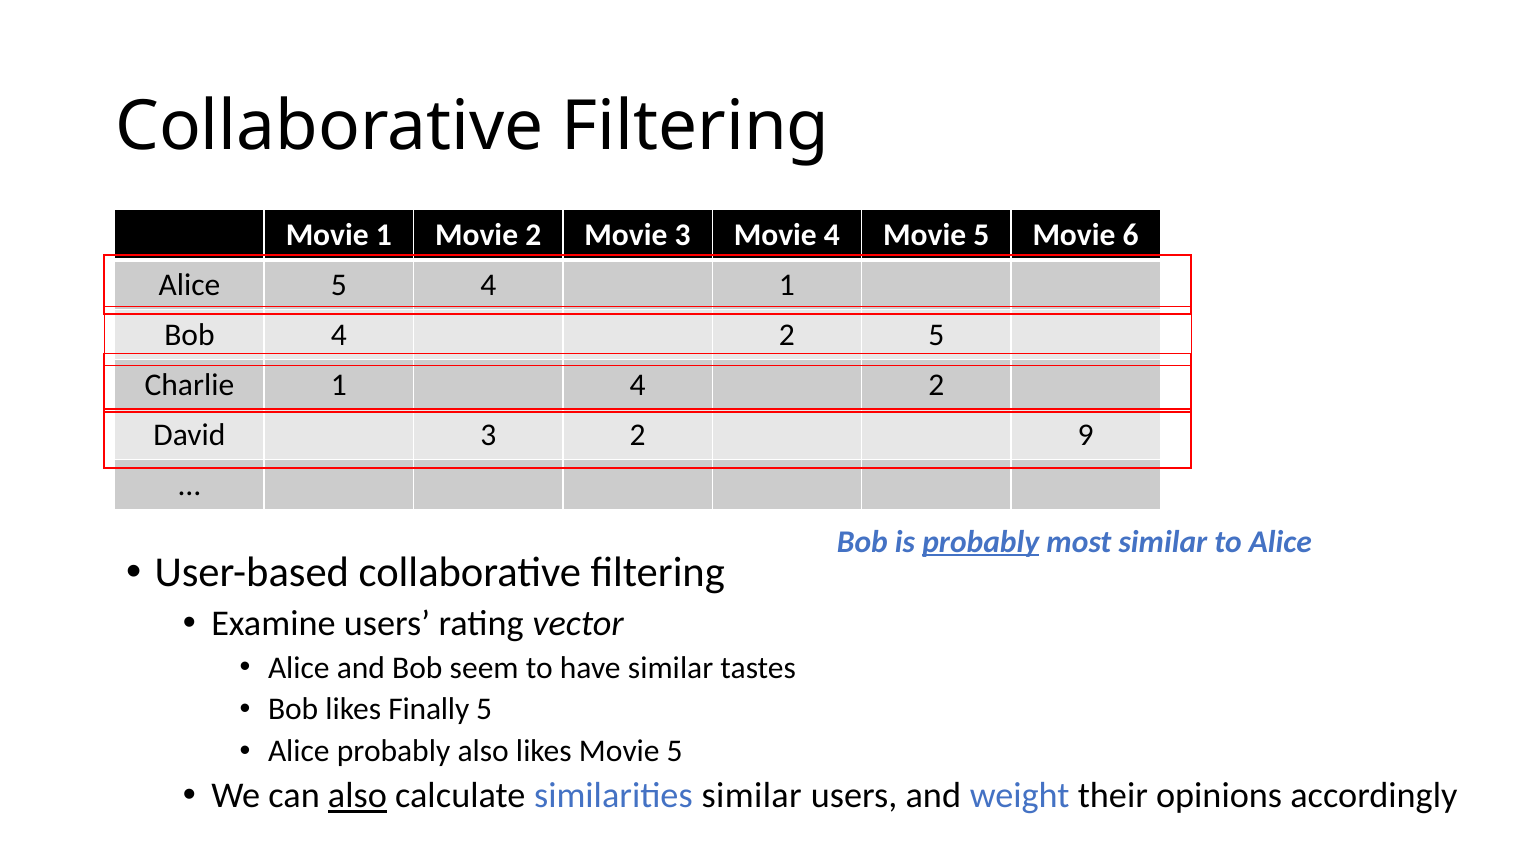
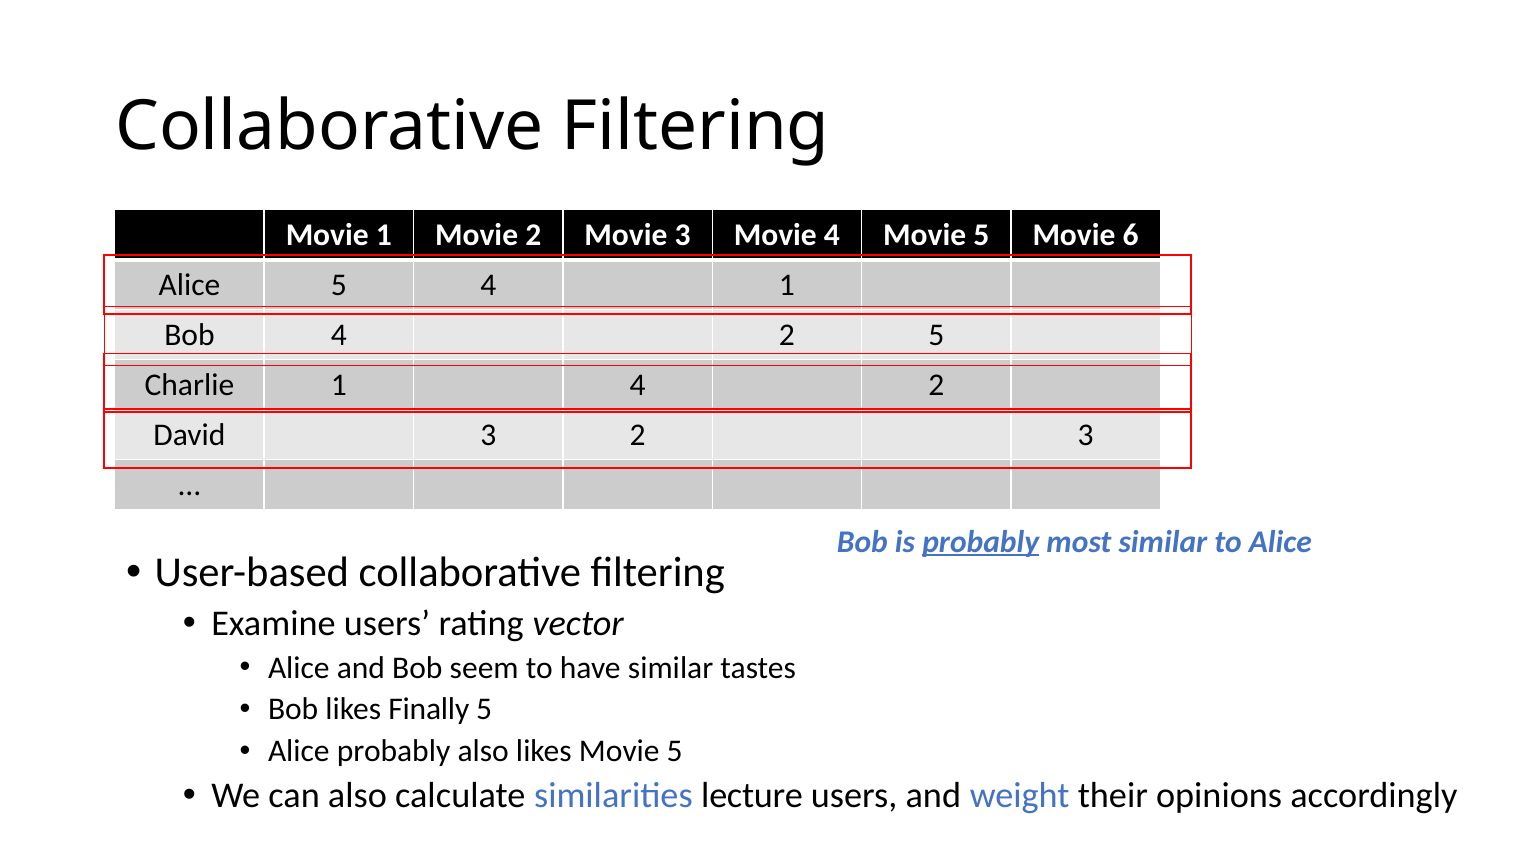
2 9: 9 -> 3
also at (357, 796) underline: present -> none
similarities similar: similar -> lecture
